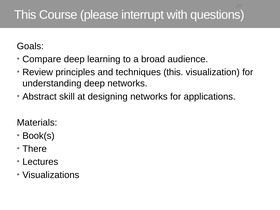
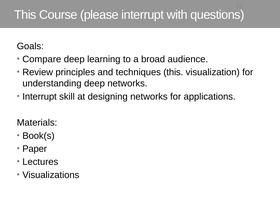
Abstract at (40, 97): Abstract -> Interrupt
There: There -> Paper
